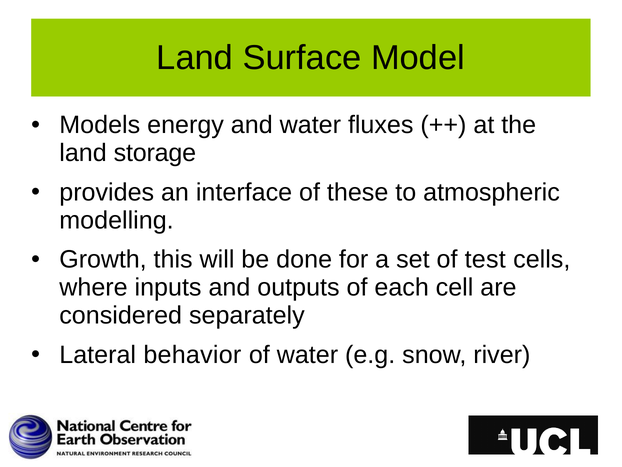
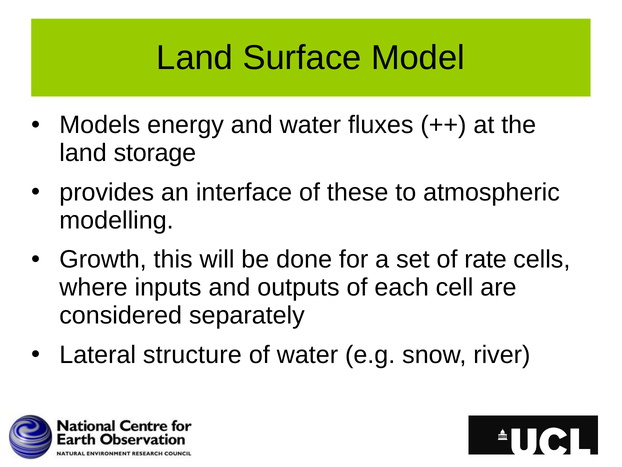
test: test -> rate
behavior: behavior -> structure
